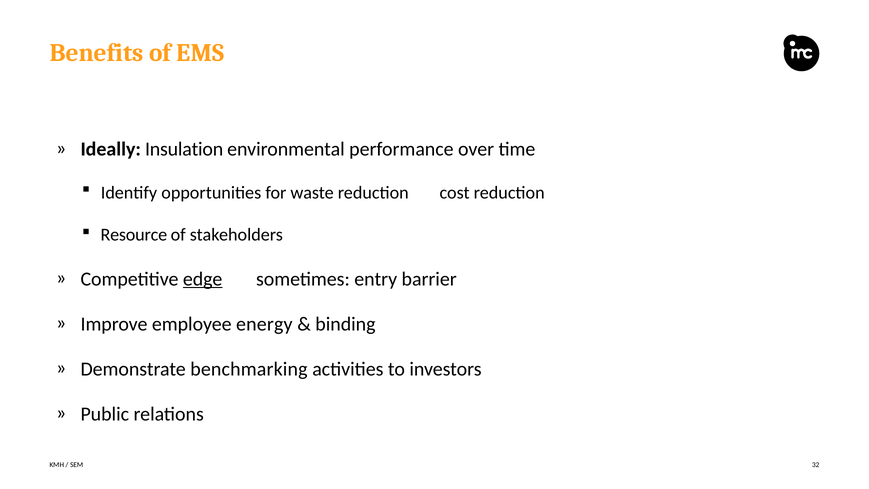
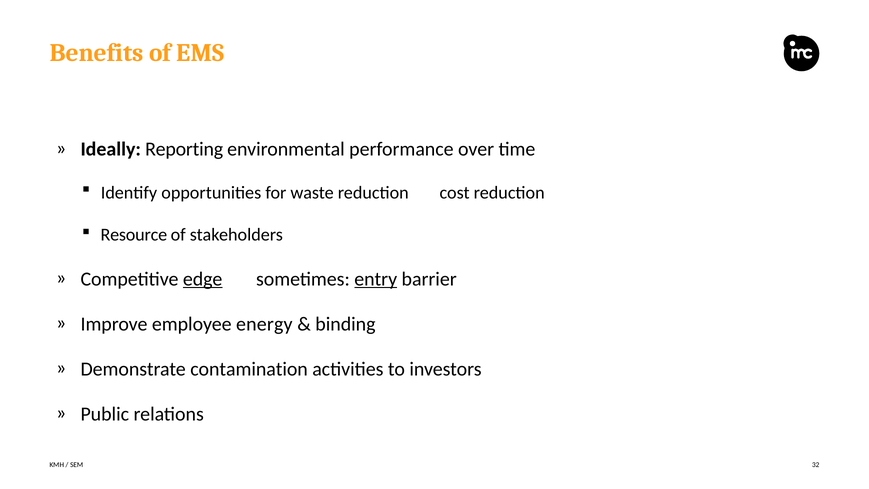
Insulation: Insulation -> Reporting
entry underline: none -> present
benchmarking: benchmarking -> contamination
